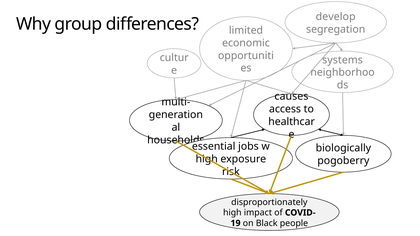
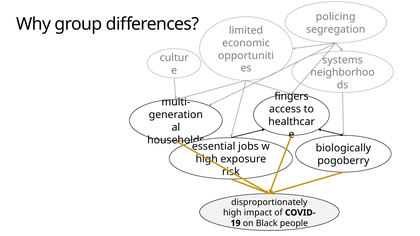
develop: develop -> policing
causes: causes -> fingers
